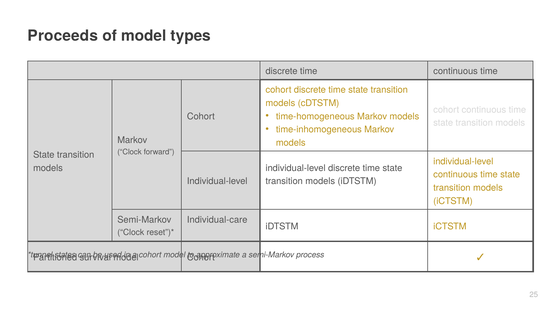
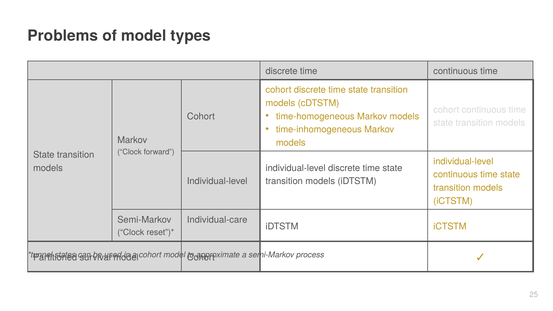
Proceeds: Proceeds -> Problems
